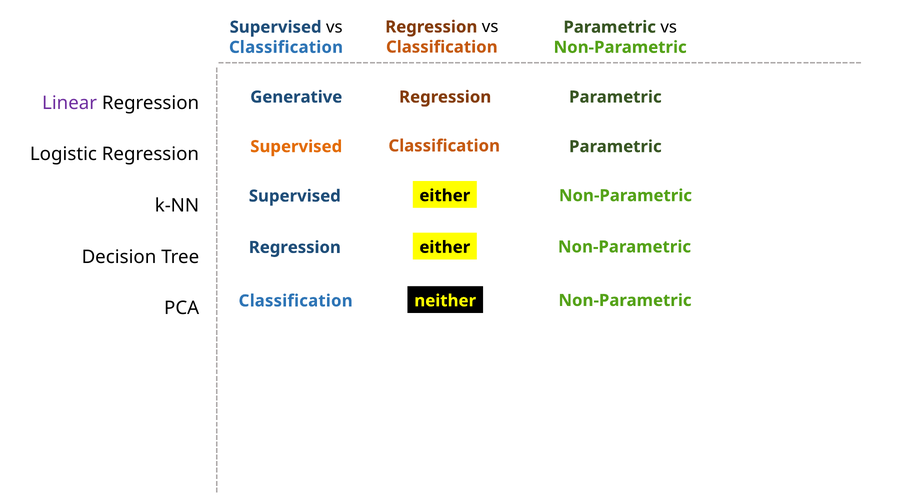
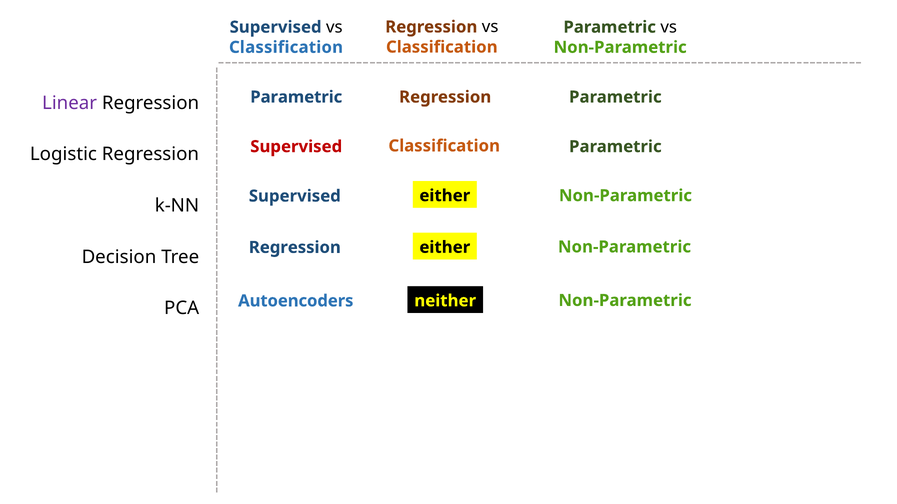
Generative at (296, 97): Generative -> Parametric
Supervised at (296, 147) colour: orange -> red
Classification at (296, 301): Classification -> Autoencoders
